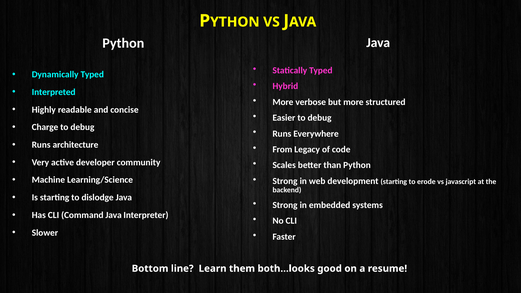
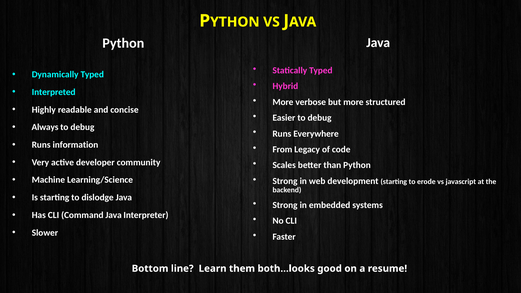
Charge: Charge -> Always
architecture: architecture -> information
